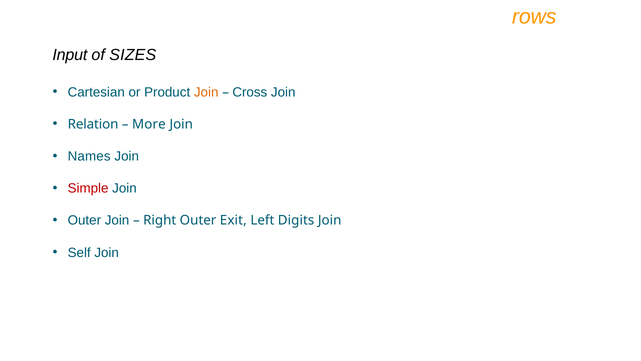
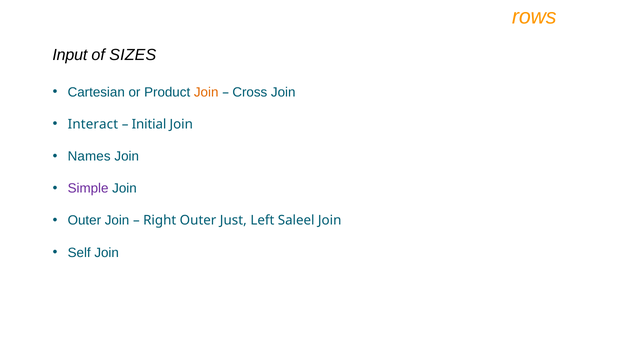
Relation: Relation -> Interact
More: More -> Initial
Simple colour: red -> purple
Exit: Exit -> Just
Digits: Digits -> Saleel
